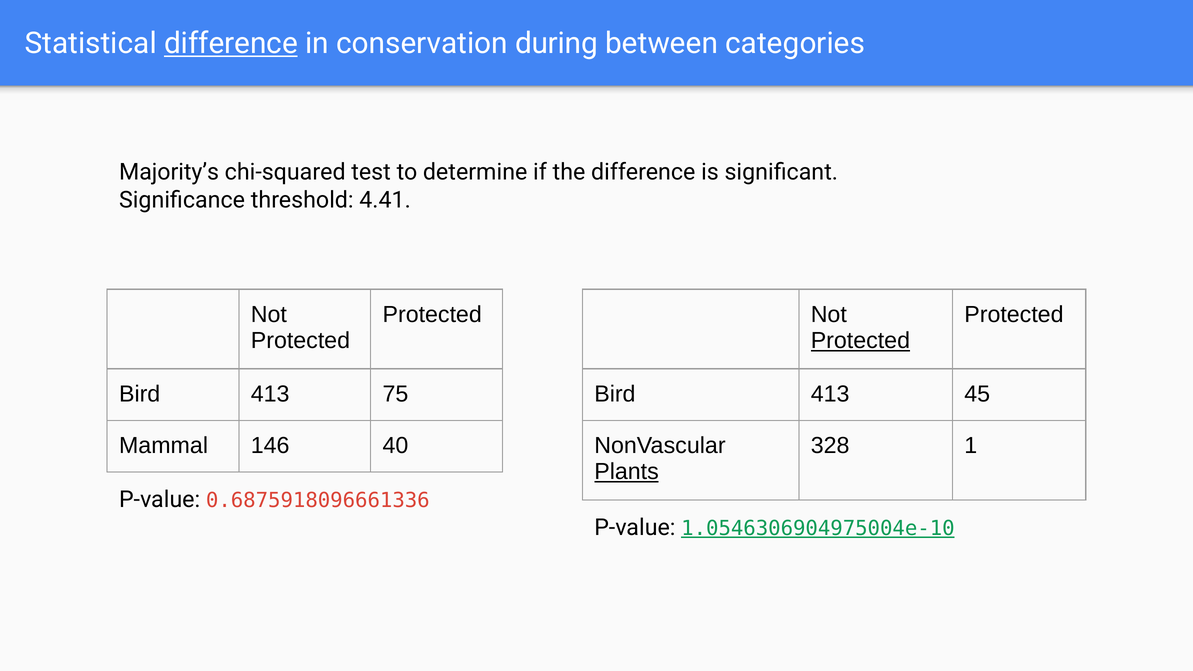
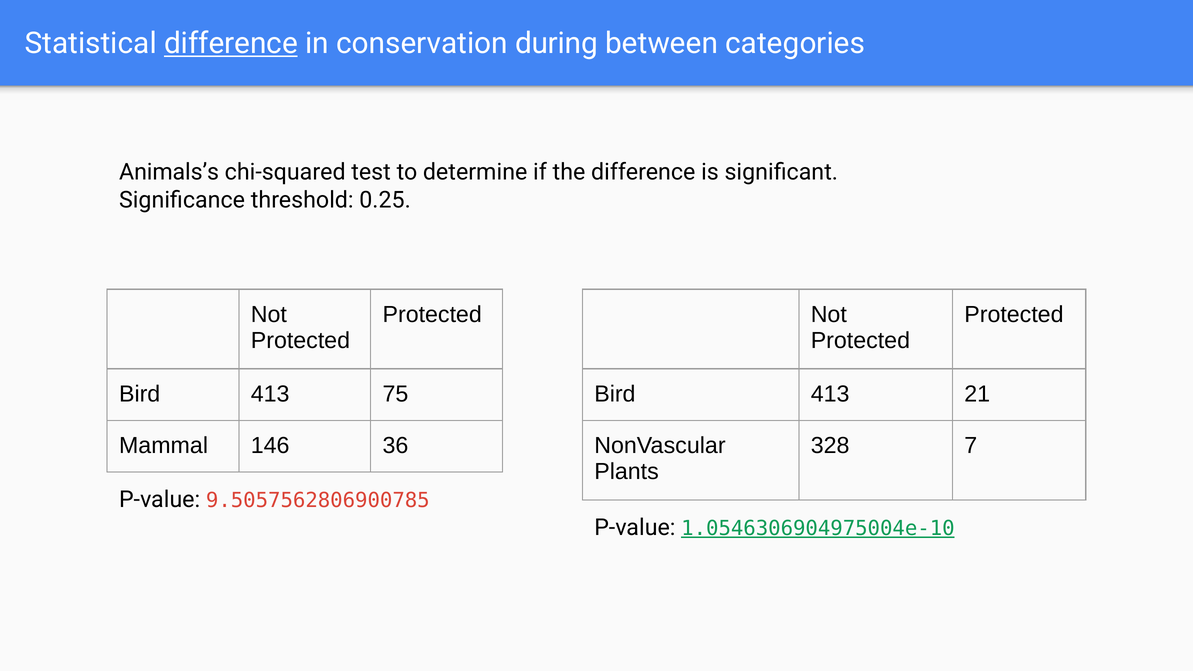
Majority’s: Majority’s -> Animals’s
4.41: 4.41 -> 0.25
Protected at (860, 341) underline: present -> none
45: 45 -> 21
40: 40 -> 36
1: 1 -> 7
Plants underline: present -> none
0.6875918096661336: 0.6875918096661336 -> 9.5057562806900785
